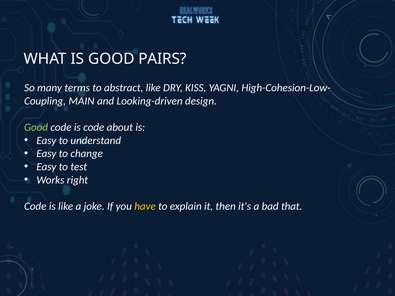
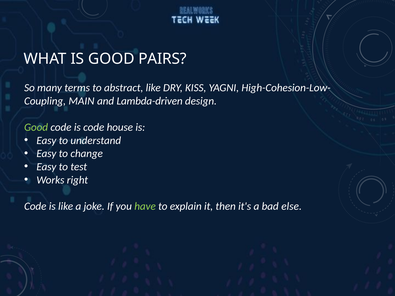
Looking-driven: Looking-driven -> Lambda-driven
about: about -> house
have colour: yellow -> light green
that: that -> else
